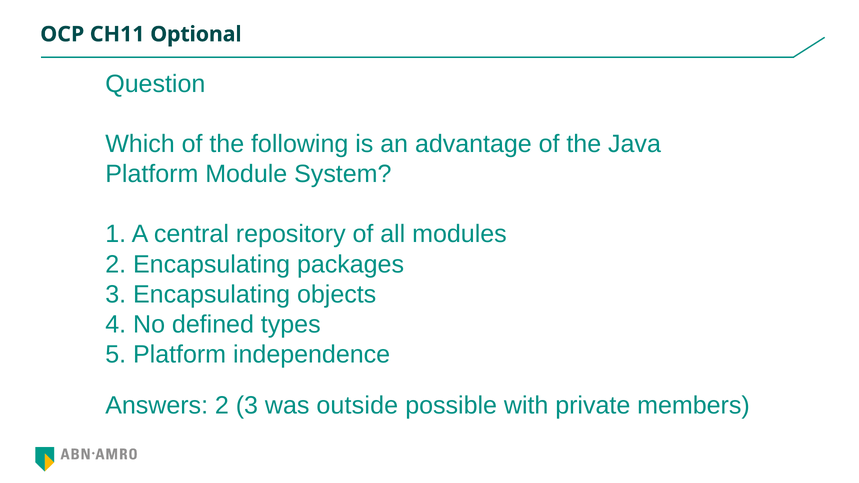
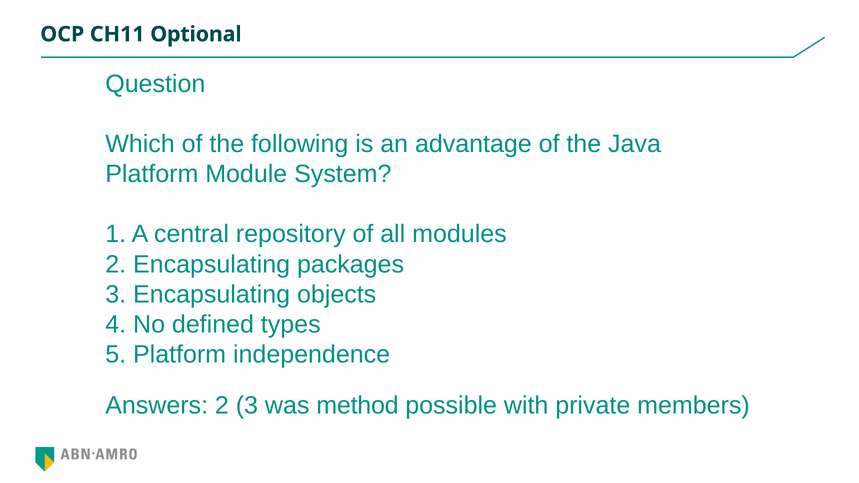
outside: outside -> method
